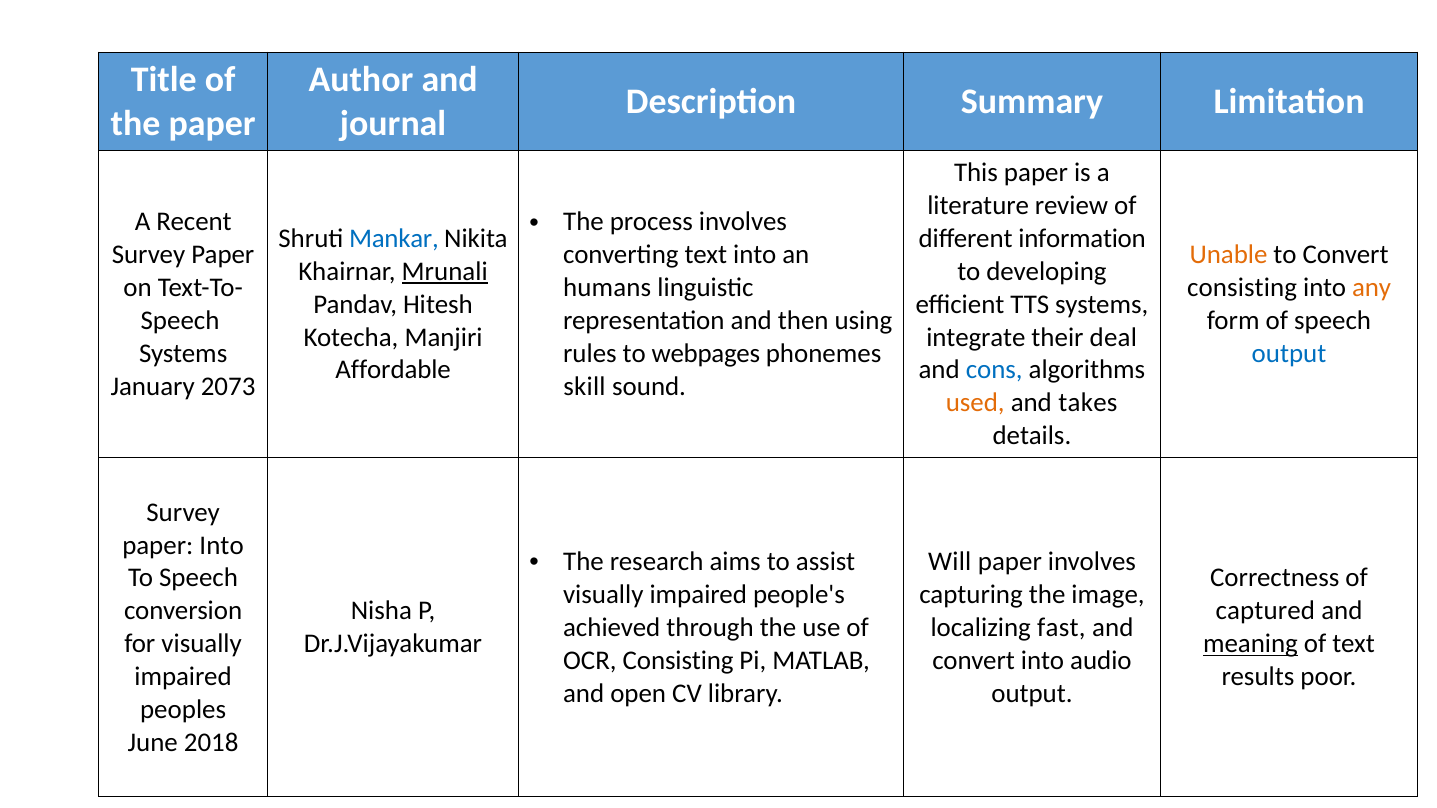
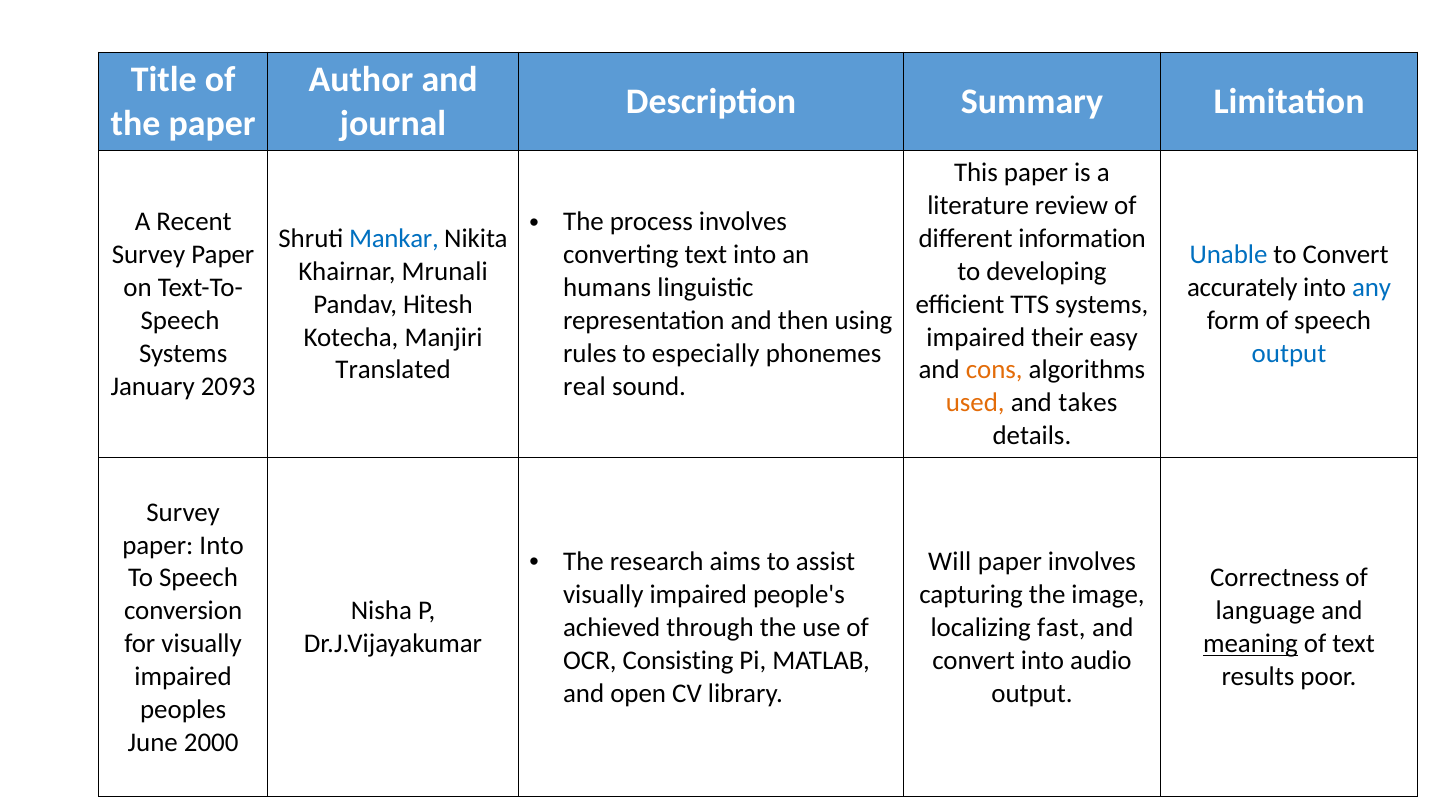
Unable colour: orange -> blue
Mrunali underline: present -> none
consisting at (1242, 288): consisting -> accurately
any colour: orange -> blue
integrate at (976, 337): integrate -> impaired
deal: deal -> easy
webpages: webpages -> especially
Affordable: Affordable -> Translated
cons colour: blue -> orange
2073: 2073 -> 2093
skill: skill -> real
captured: captured -> language
2018: 2018 -> 2000
